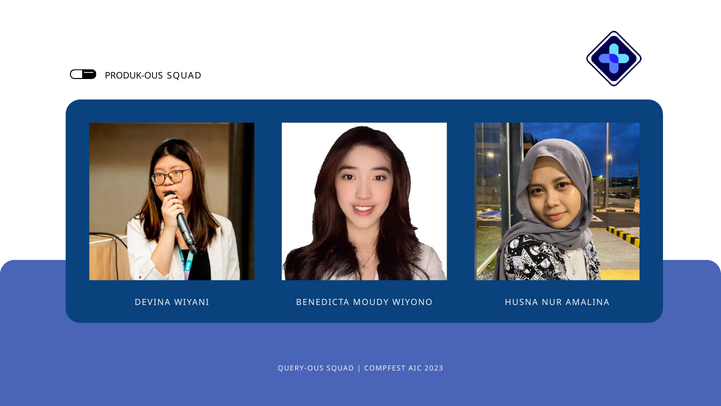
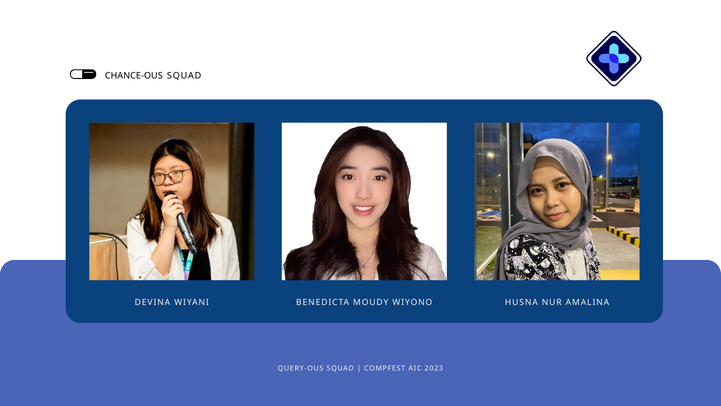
PRODUK-OUS: PRODUK-OUS -> CHANCE-OUS
